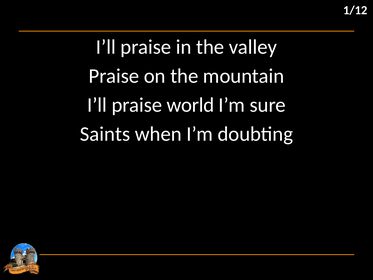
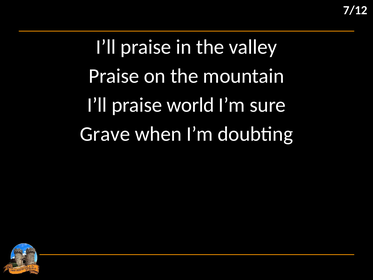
1/12: 1/12 -> 7/12
Saints: Saints -> Grave
